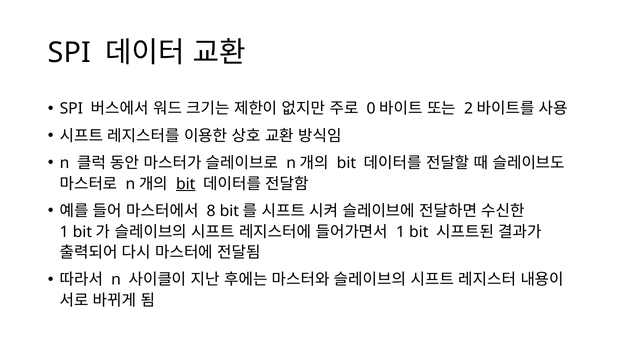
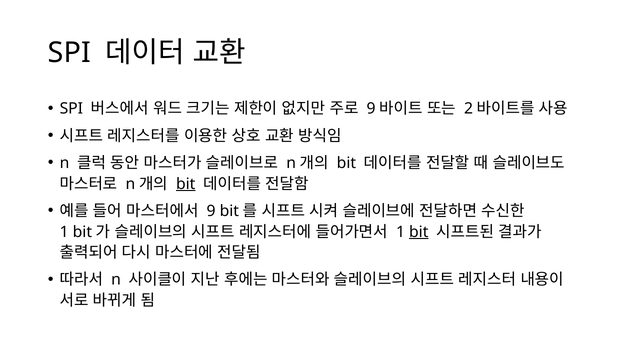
0 at (371, 109): 0 -> 9
8 at (211, 211): 8 -> 9
bit at (419, 232) underline: none -> present
